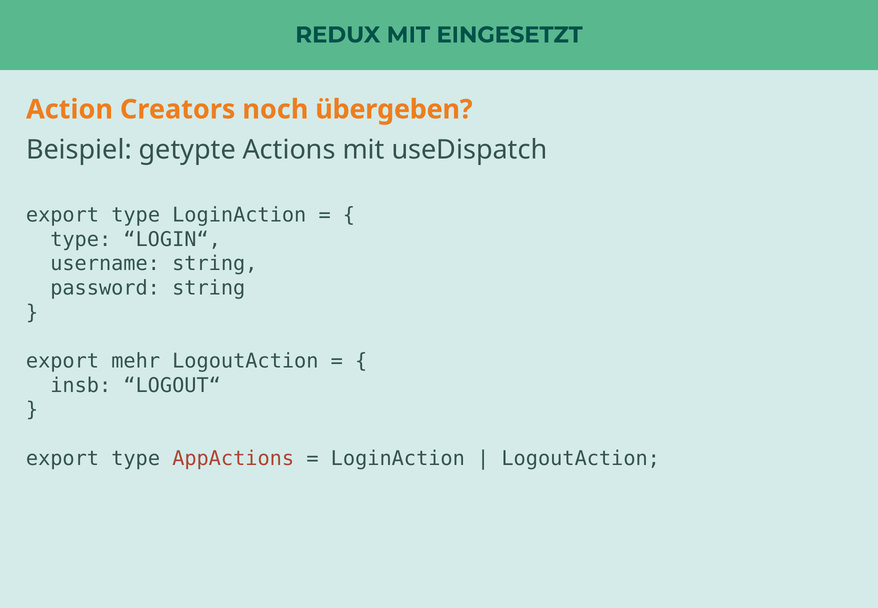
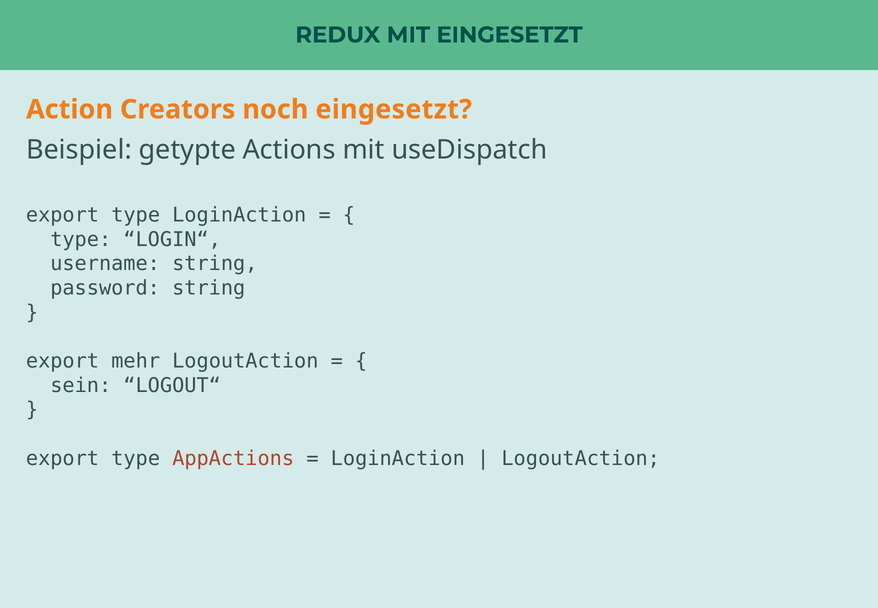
noch übergeben: übergeben -> eingesetzt
insb: insb -> sein
